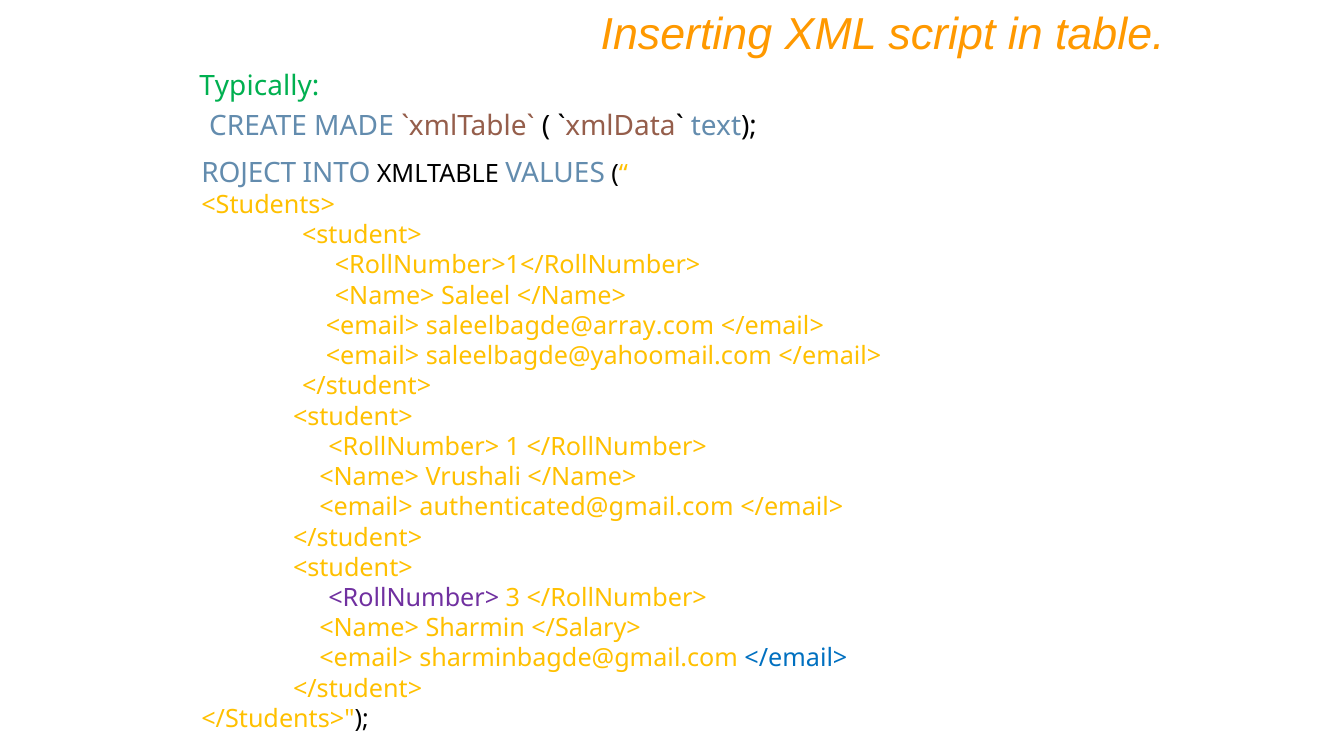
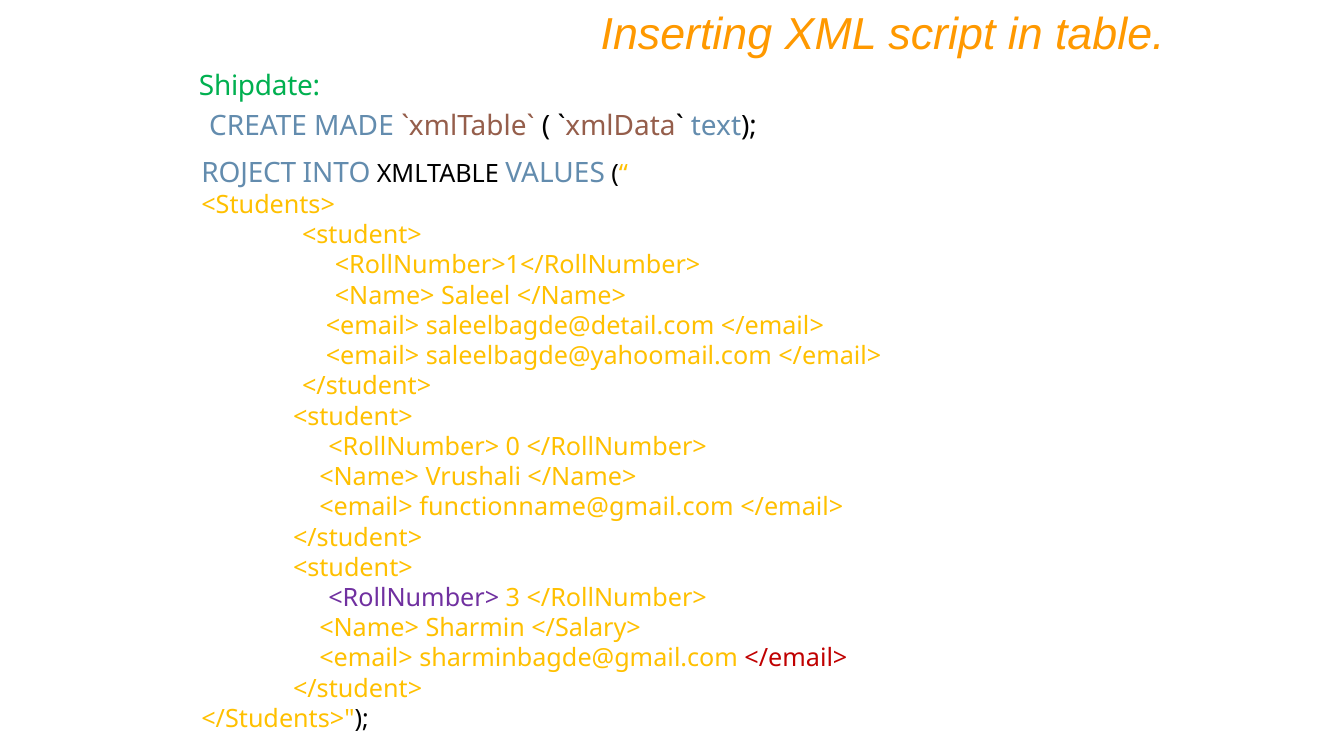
Typically: Typically -> Shipdate
saleelbagde@array.com: saleelbagde@array.com -> saleelbagde@detail.com
1: 1 -> 0
authenticated@gmail.com: authenticated@gmail.com -> functionname@gmail.com
</email> at (796, 658) colour: blue -> red
